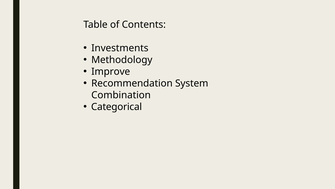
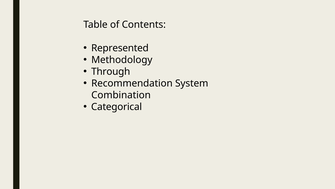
Investments: Investments -> Represented
Improve: Improve -> Through
